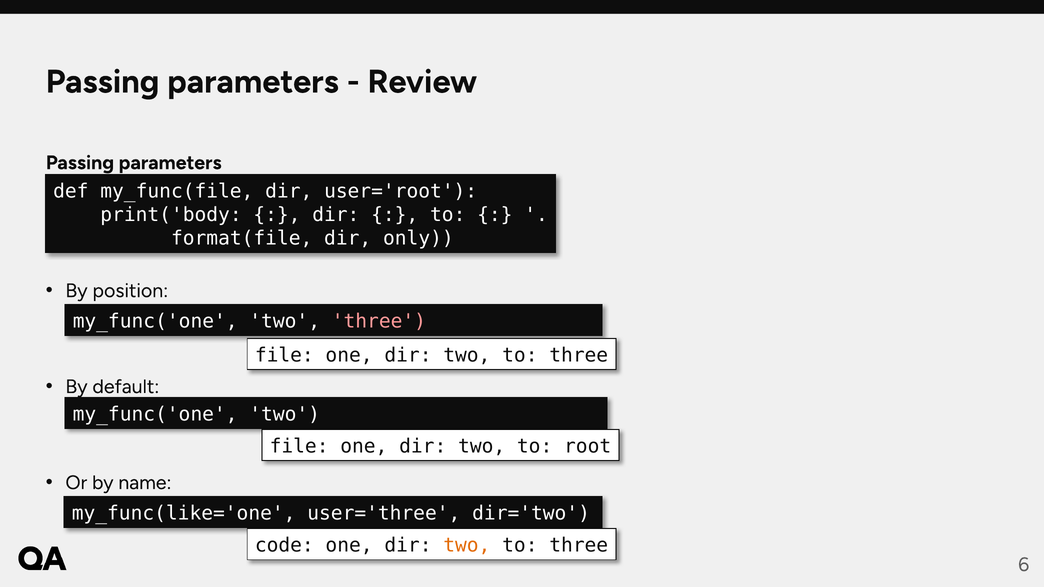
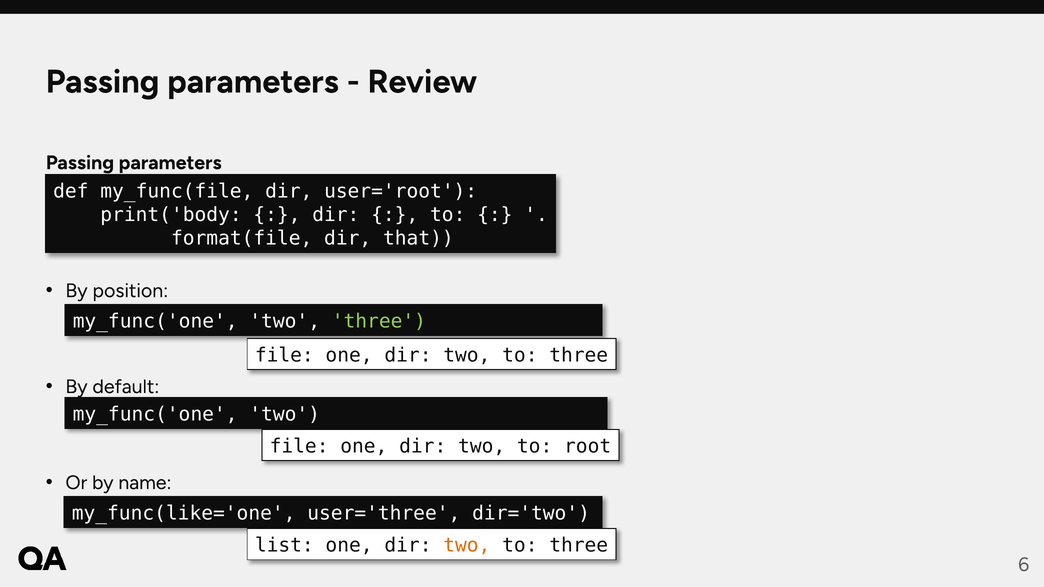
only: only -> that
three at (379, 321) colour: pink -> light green
code: code -> list
